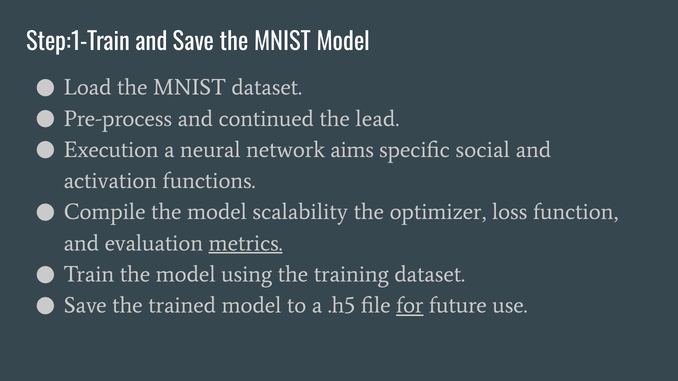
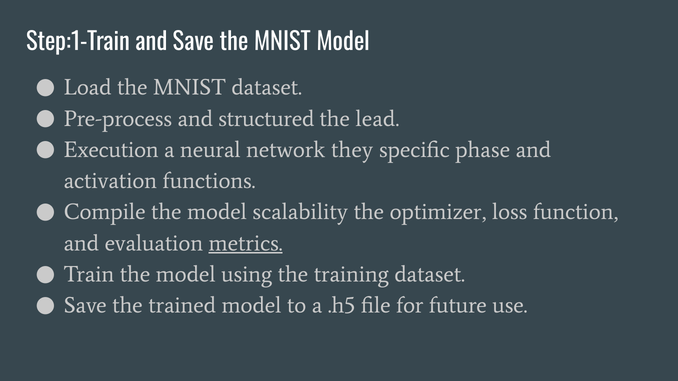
continued: continued -> structured
aims: aims -> they
social: social -> phase
for underline: present -> none
